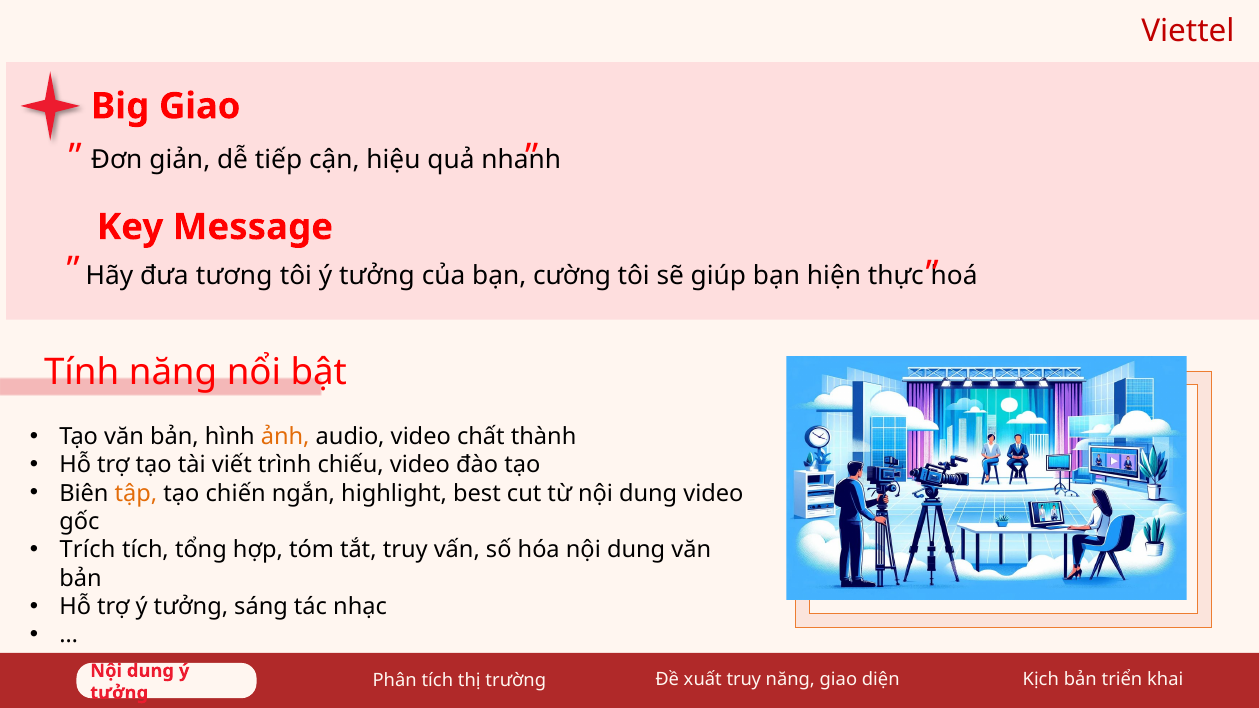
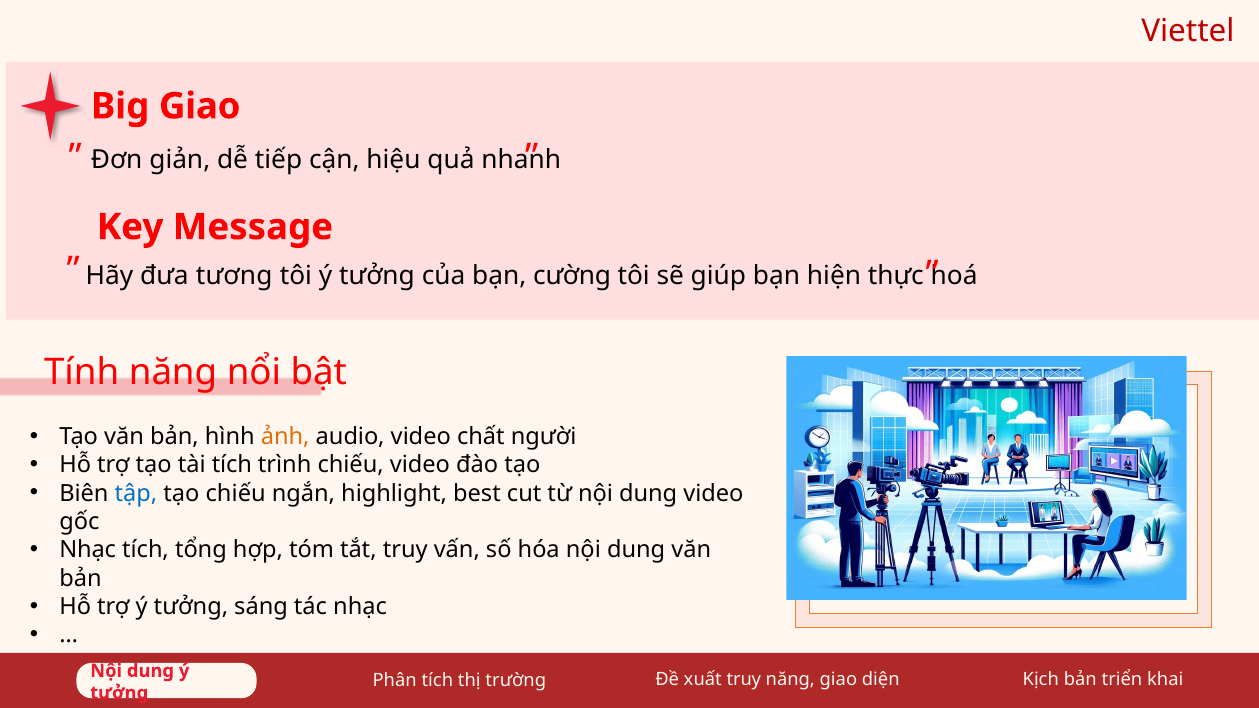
thành: thành -> người
tài viết: viết -> tích
tập colour: orange -> blue
tạo chiến: chiến -> chiếu
Trích at (87, 550): Trích -> Nhạc
